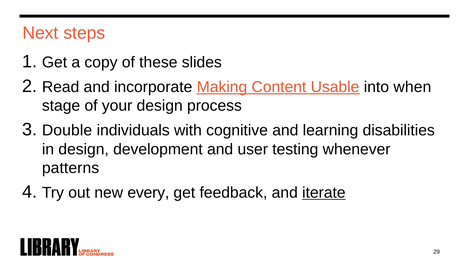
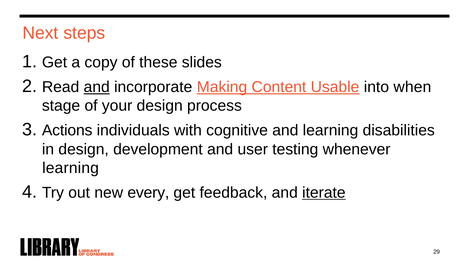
and at (97, 87) underline: none -> present
Double: Double -> Actions
patterns at (71, 168): patterns -> learning
